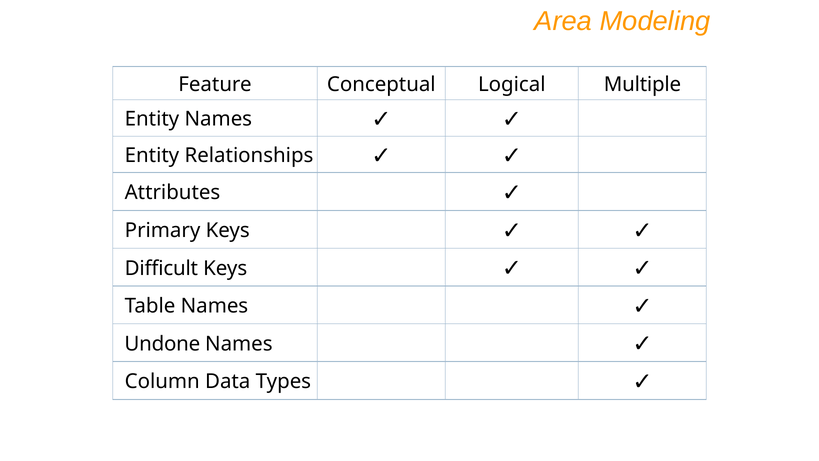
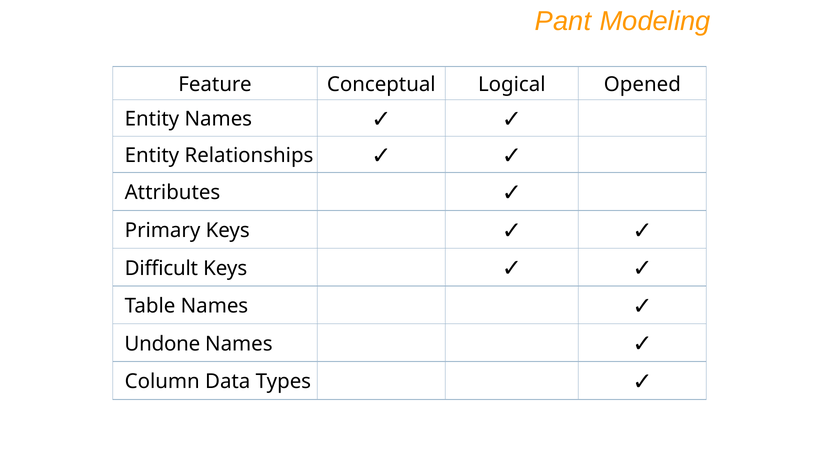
Area: Area -> Pant
Multiple: Multiple -> Opened
